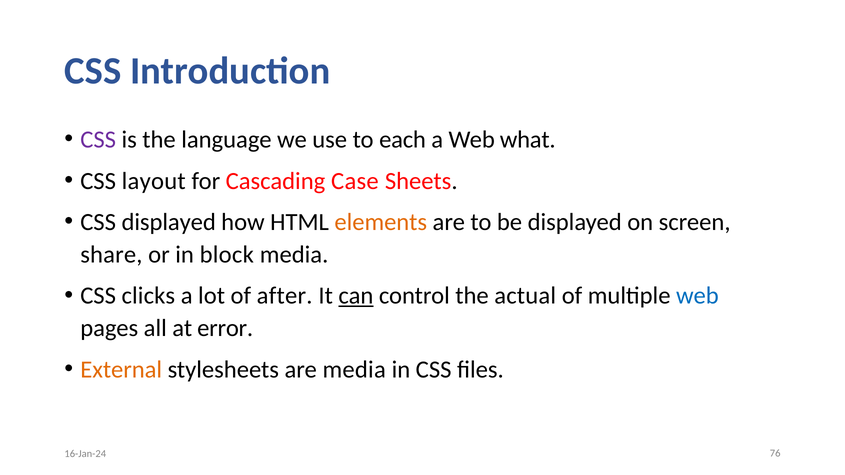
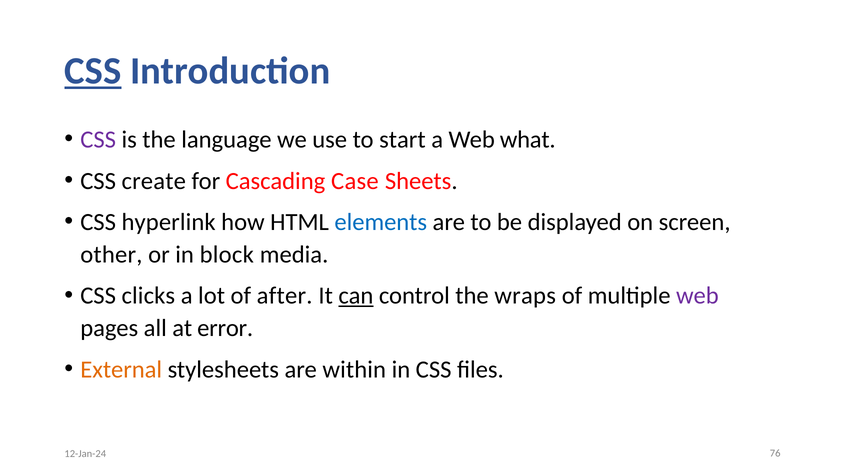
CSS at (93, 71) underline: none -> present
each: each -> start
layout: layout -> create
CSS displayed: displayed -> hyperlink
elements colour: orange -> blue
share: share -> other
actual: actual -> wraps
web at (697, 296) colour: blue -> purple
are media: media -> within
16-Jan-24: 16-Jan-24 -> 12-Jan-24
